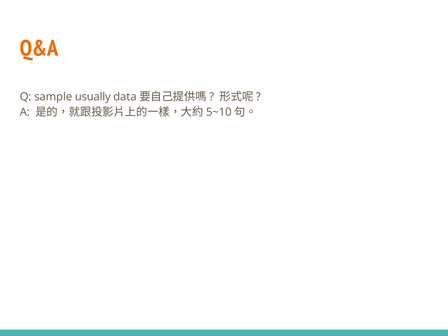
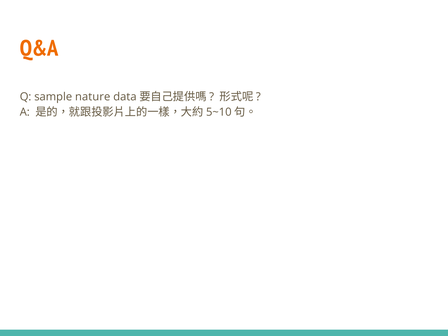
usually: usually -> nature
